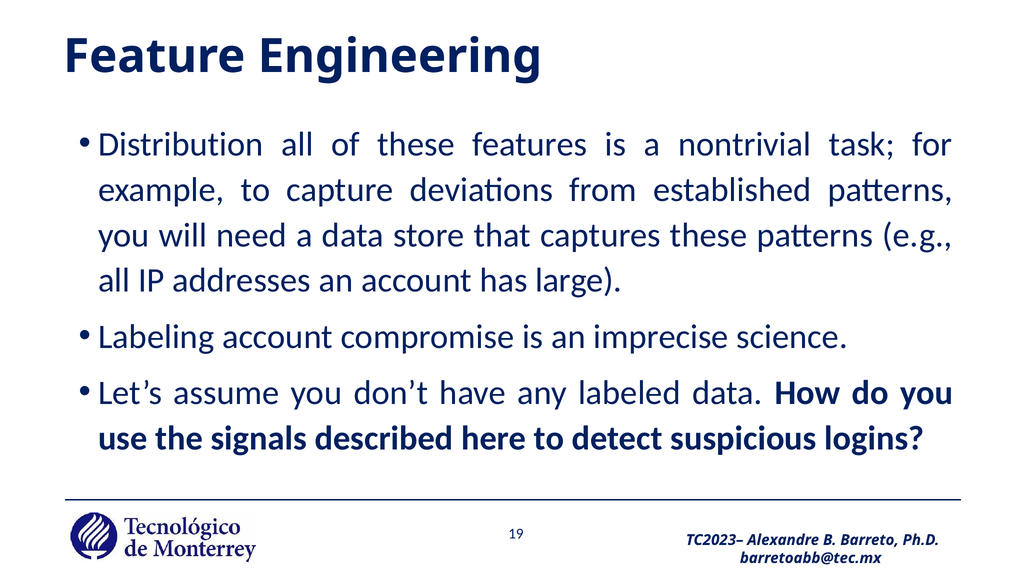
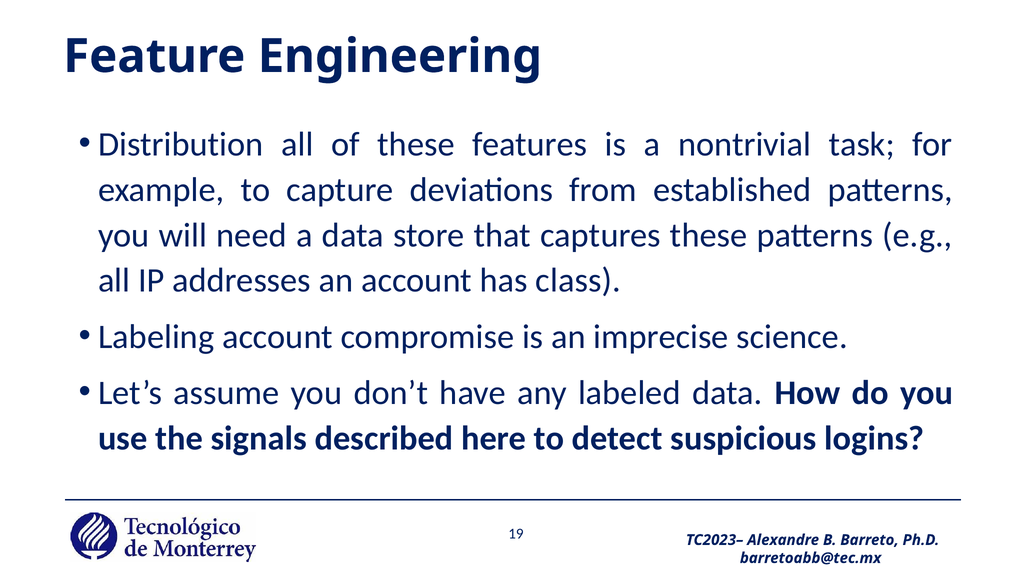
large: large -> class
